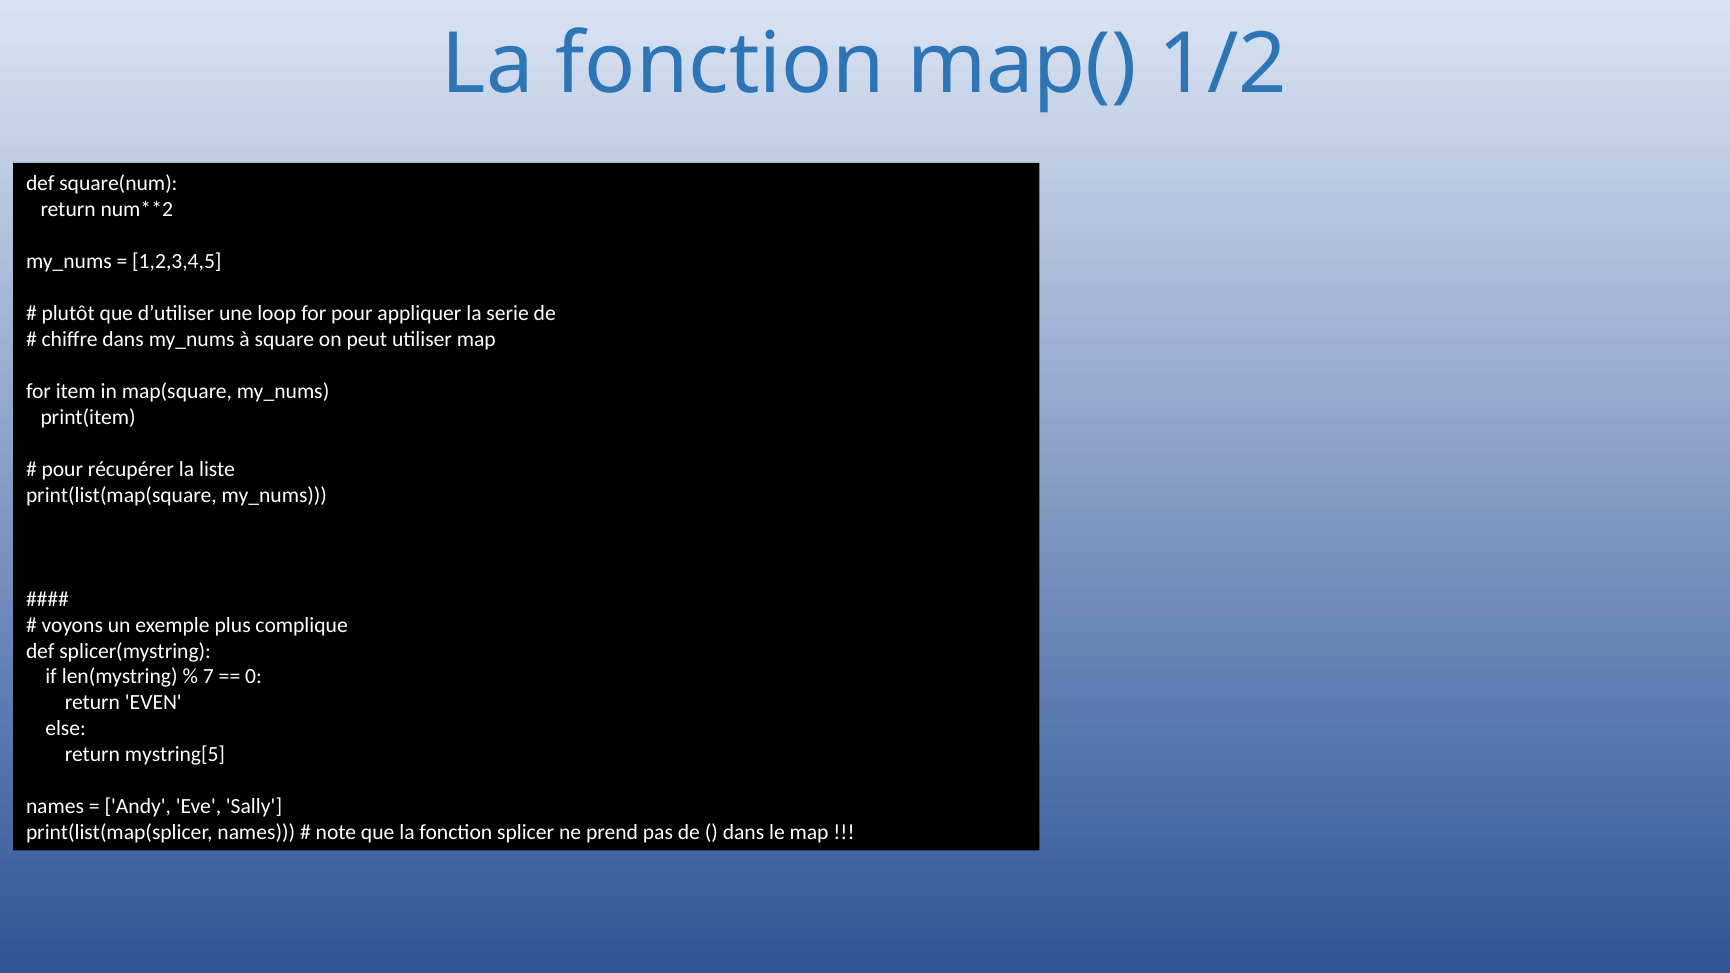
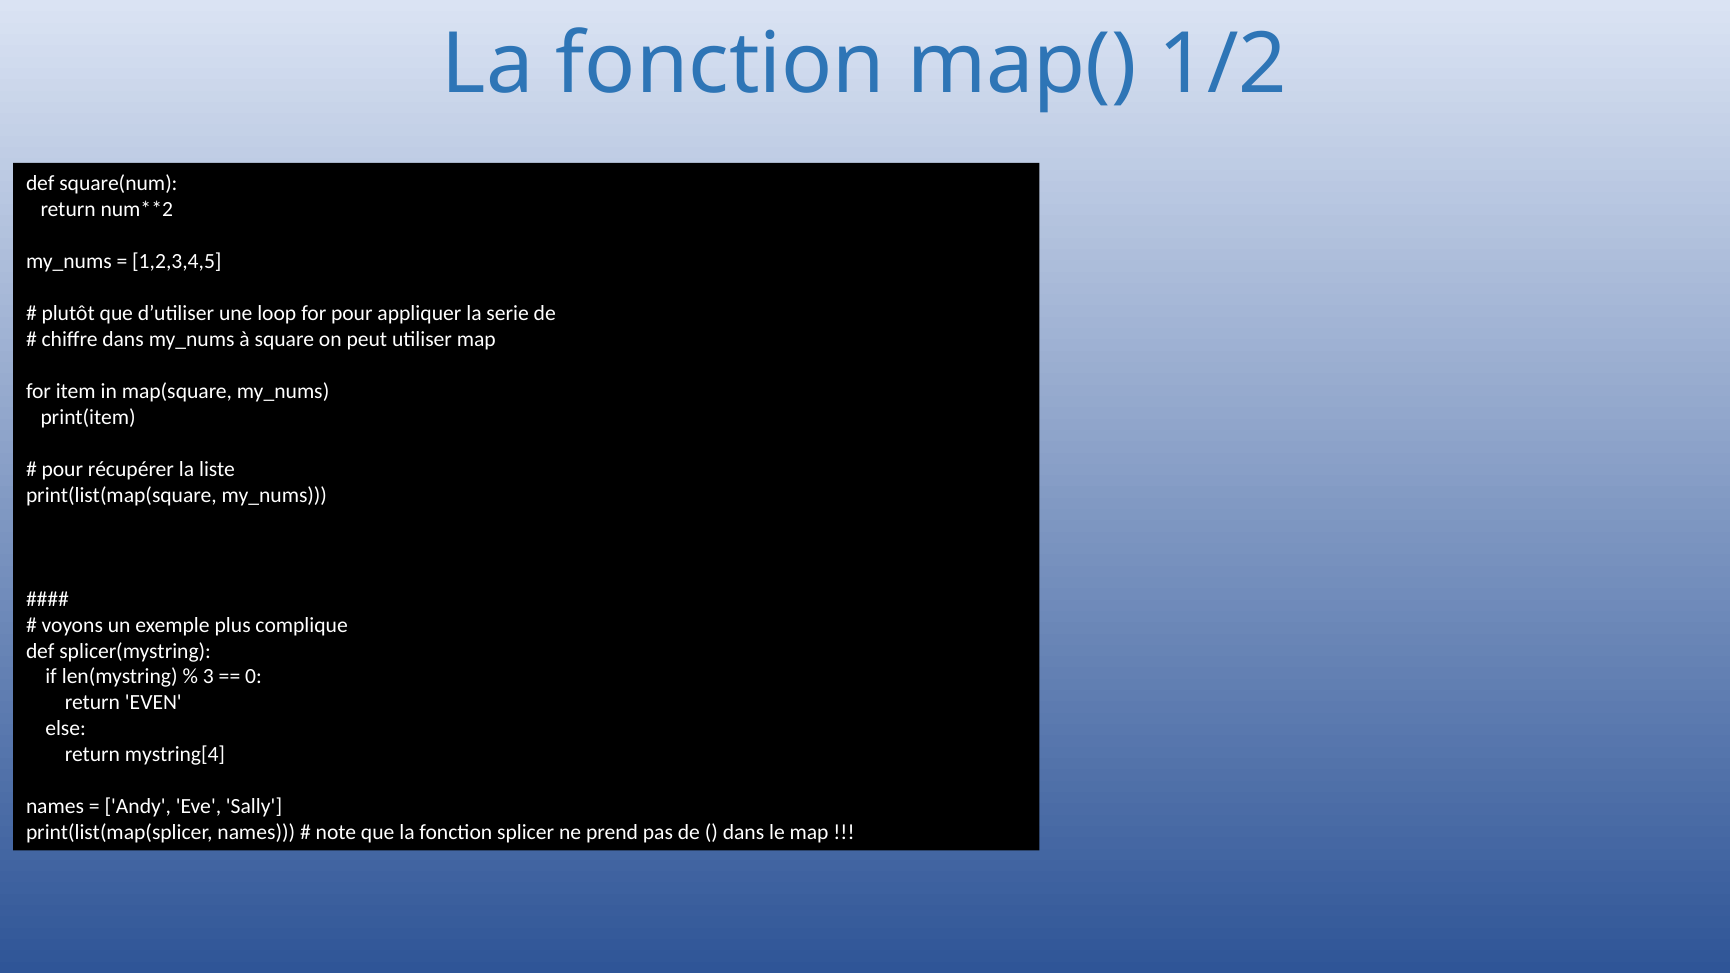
7: 7 -> 3
mystring[5: mystring[5 -> mystring[4
